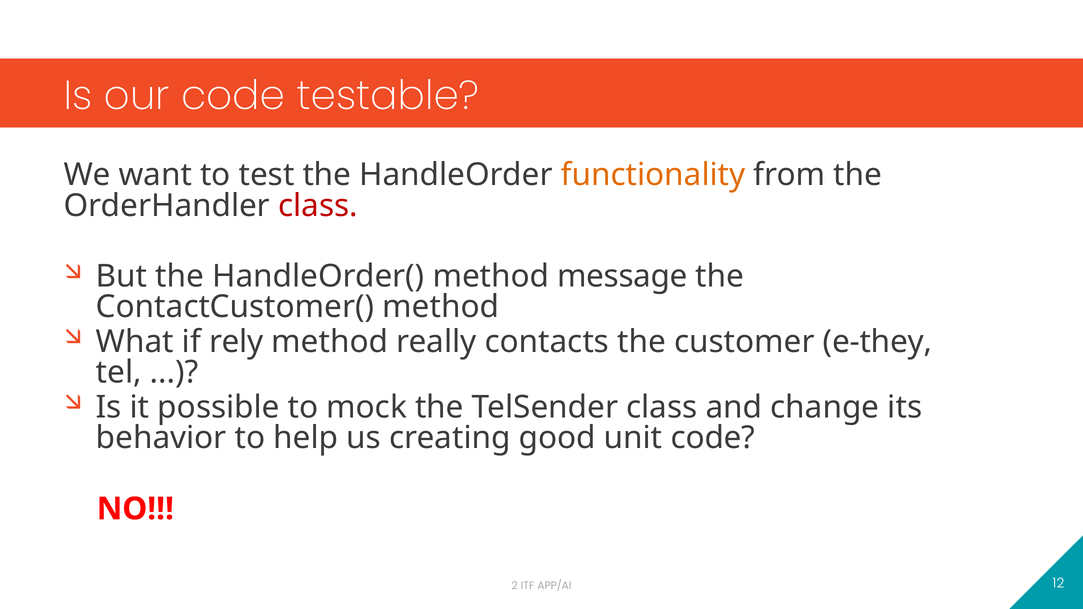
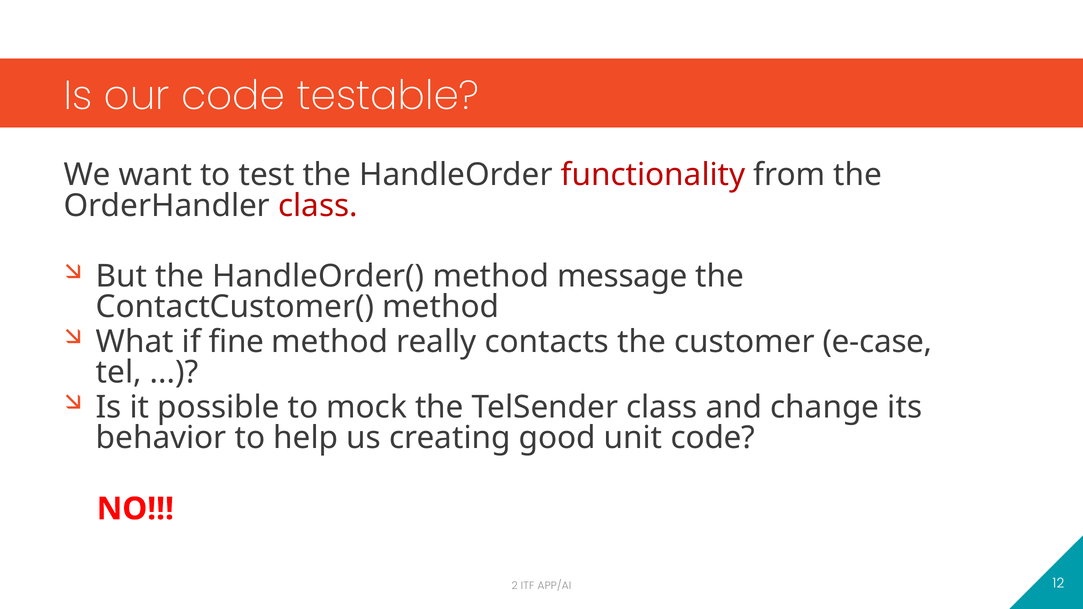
functionality colour: orange -> red
rely: rely -> fine
e-they: e-they -> e-case
